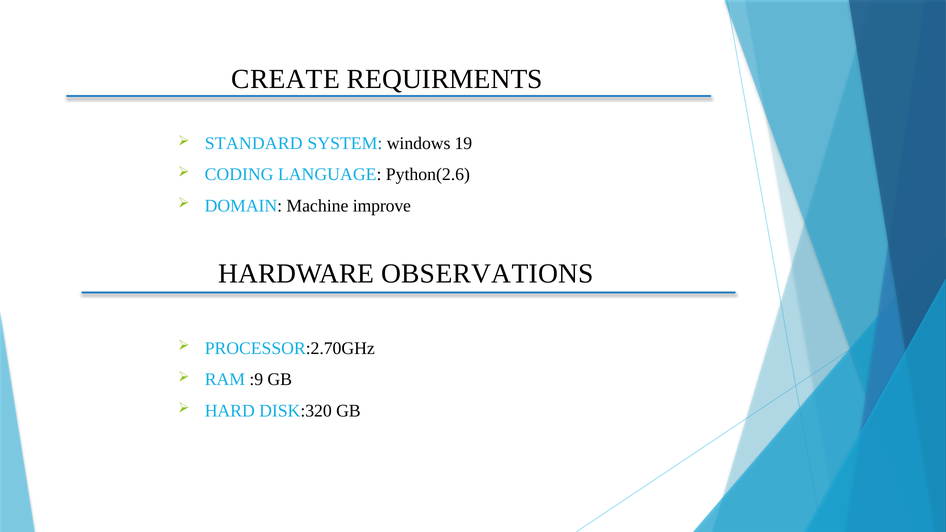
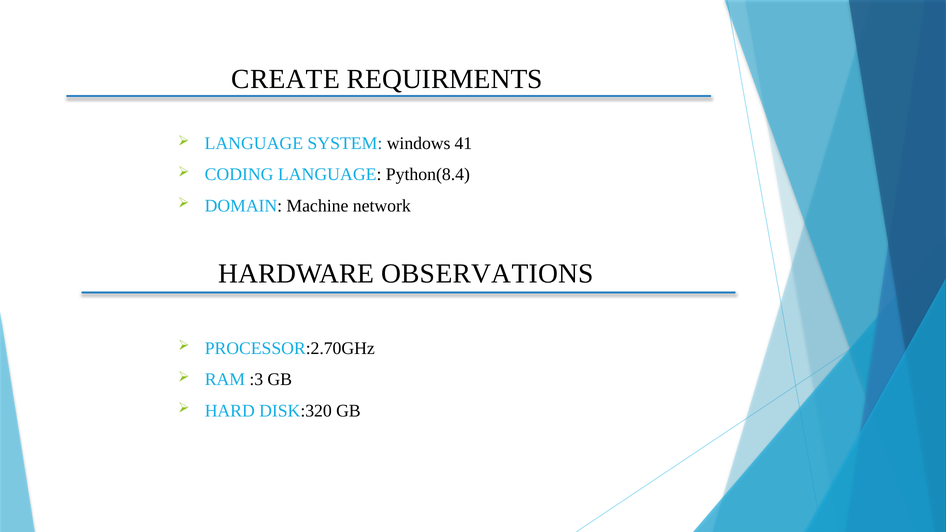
STANDARD at (254, 144): STANDARD -> LANGUAGE
19: 19 -> 41
Python(2.6: Python(2.6 -> Python(8.4
improve: improve -> network
:9: :9 -> :3
